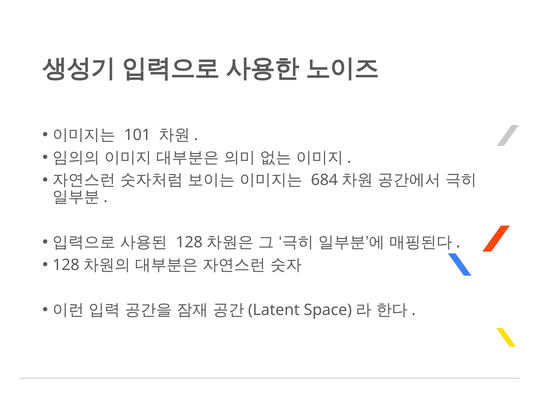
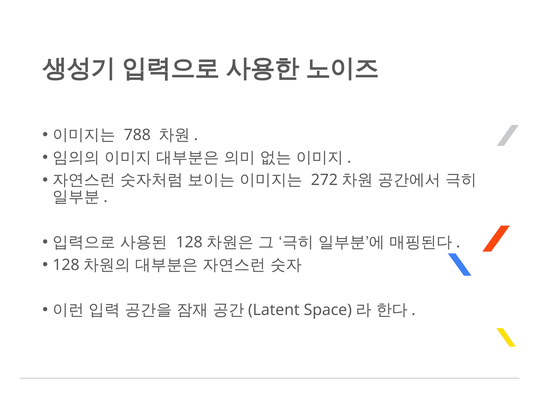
101: 101 -> 788
684: 684 -> 272
